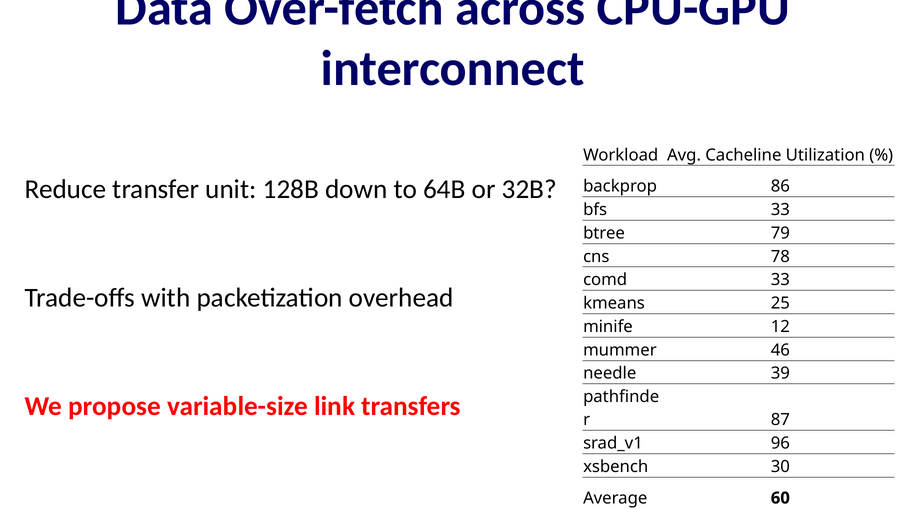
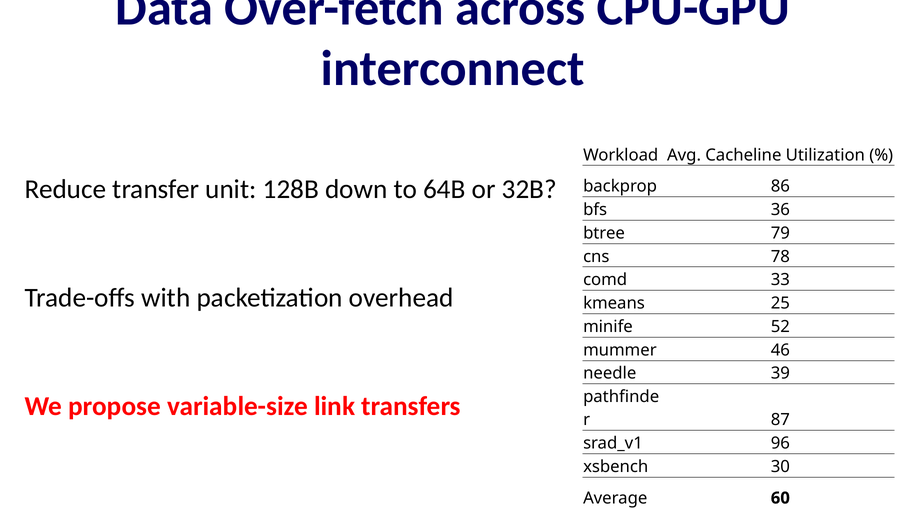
bfs 33: 33 -> 36
12: 12 -> 52
